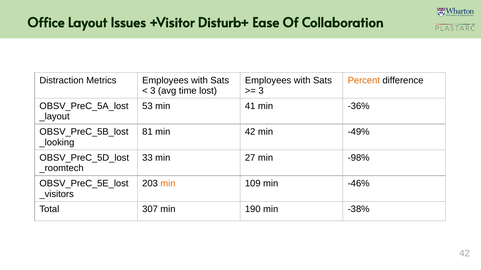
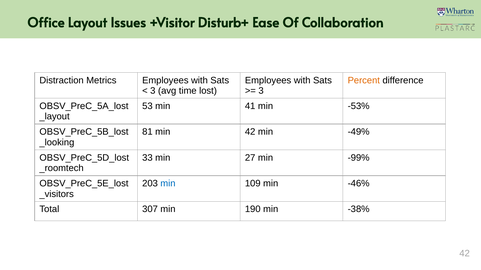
-36%: -36% -> -53%
-98%: -98% -> -99%
min at (168, 184) colour: orange -> blue
